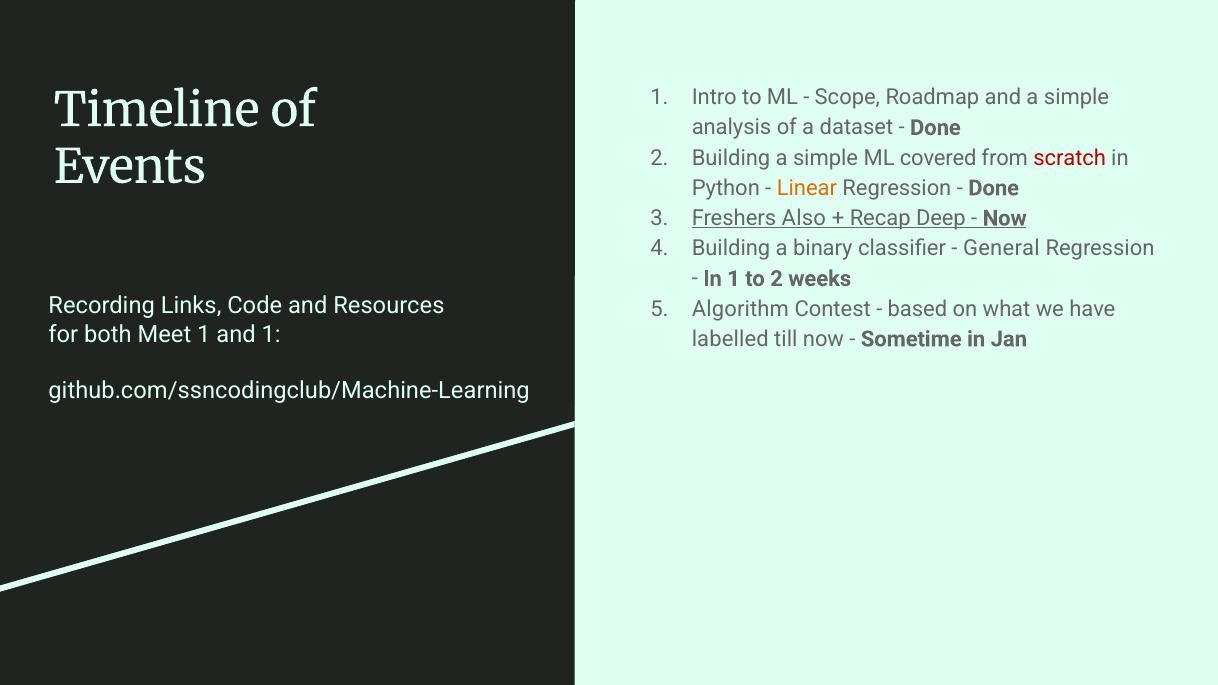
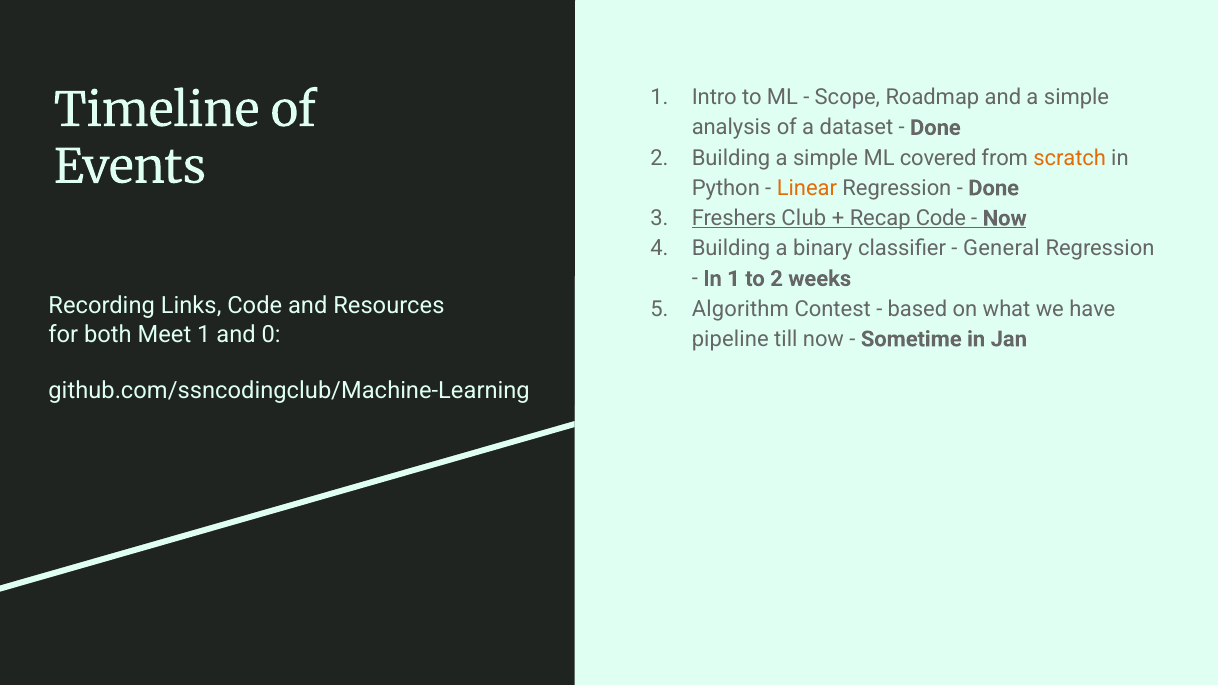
scratch colour: red -> orange
Also: Also -> Club
Recap Deep: Deep -> Code
and 1: 1 -> 0
labelled: labelled -> pipeline
